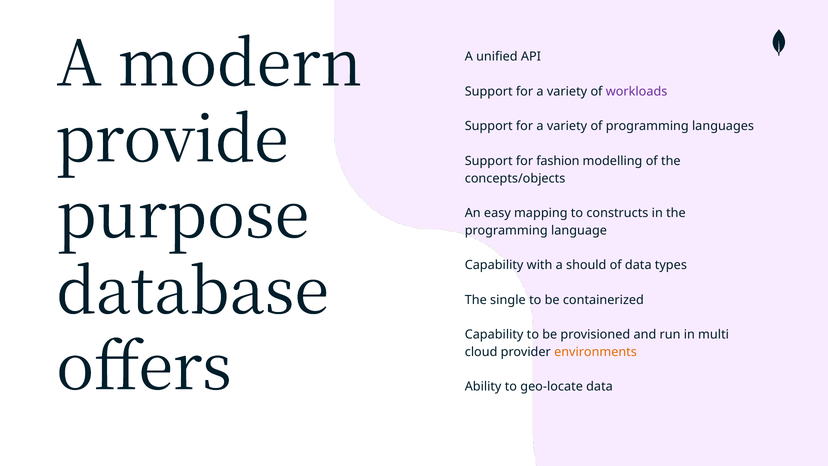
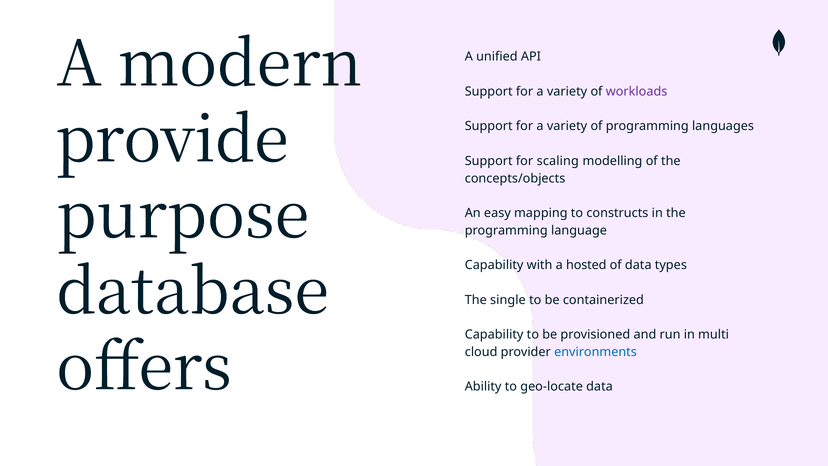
fashion: fashion -> scaling
should: should -> hosted
environments colour: orange -> blue
